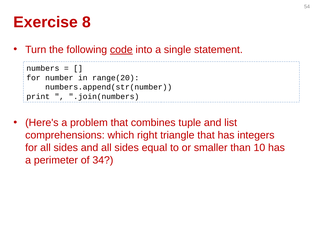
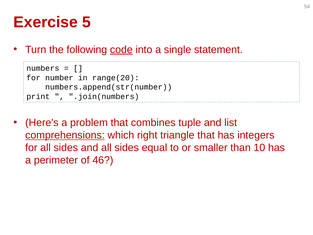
8: 8 -> 5
comprehensions underline: none -> present
34: 34 -> 46
